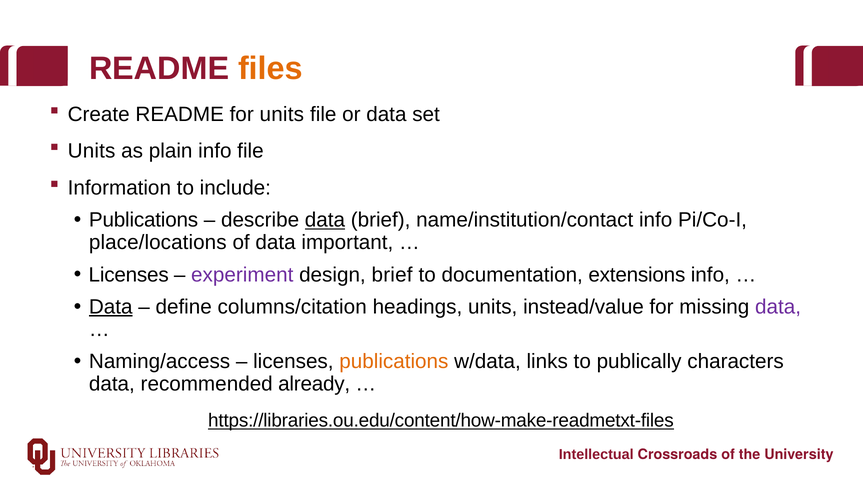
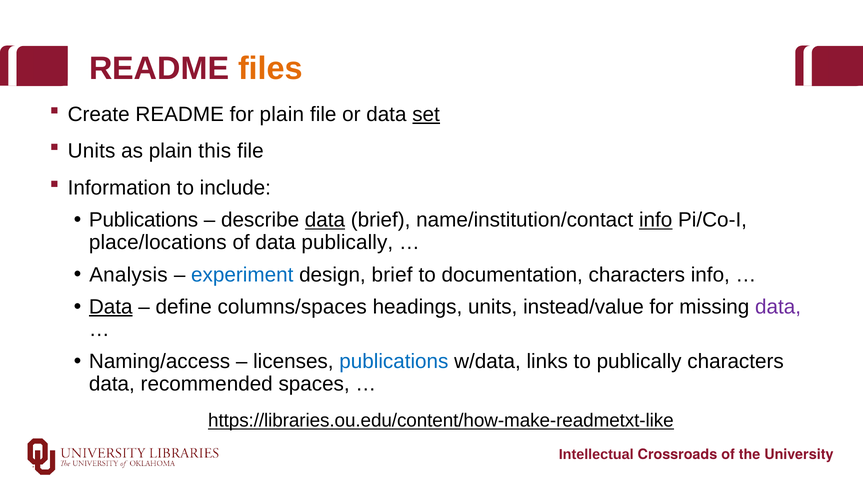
for units: units -> plain
set underline: none -> present
plain info: info -> this
info at (656, 220) underline: none -> present
data important: important -> publically
Licenses at (129, 274): Licenses -> Analysis
experiment colour: purple -> blue
documentation extensions: extensions -> characters
columns/citation: columns/citation -> columns/spaces
publications at (394, 361) colour: orange -> blue
already: already -> spaces
https://libraries.ou.edu/content/how-make-readmetxt-files: https://libraries.ou.edu/content/how-make-readmetxt-files -> https://libraries.ou.edu/content/how-make-readmetxt-like
